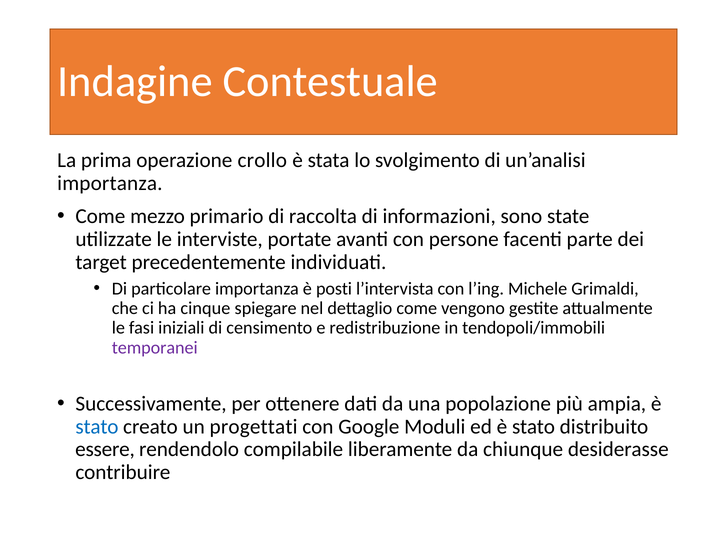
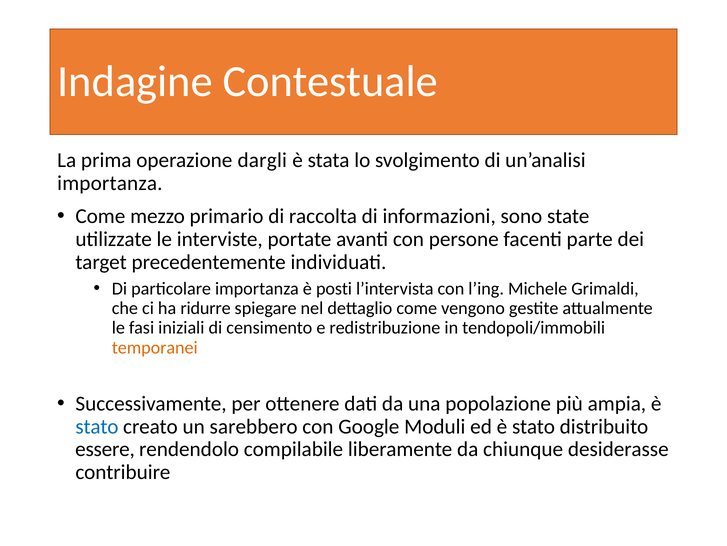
crollo: crollo -> dargli
cinque: cinque -> ridurre
temporanei colour: purple -> orange
progettati: progettati -> sarebbero
